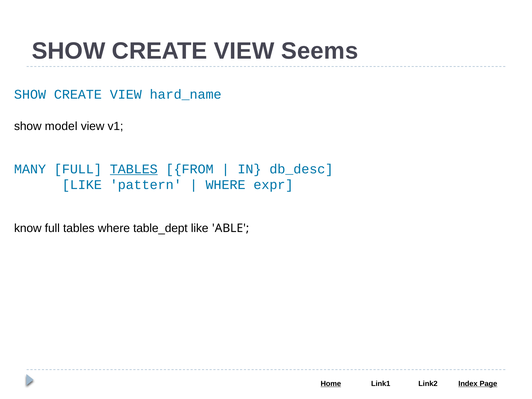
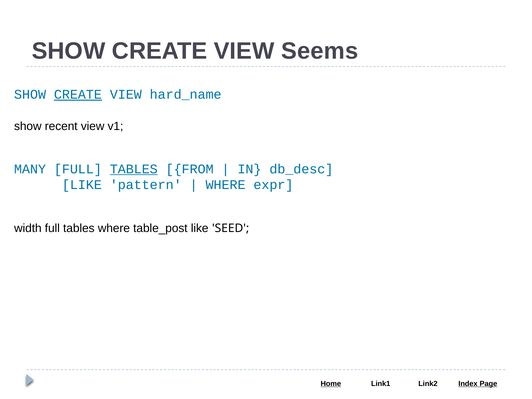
CREATE at (78, 94) underline: none -> present
model: model -> recent
know: know -> width
table_dept: table_dept -> table_post
ABLE: ABLE -> SEED
